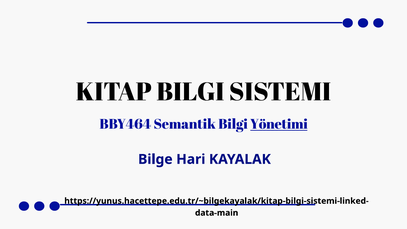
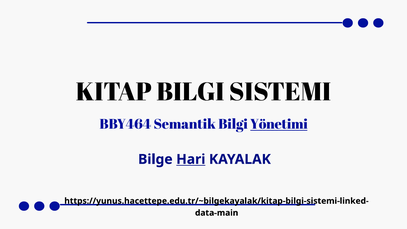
Hari underline: none -> present
